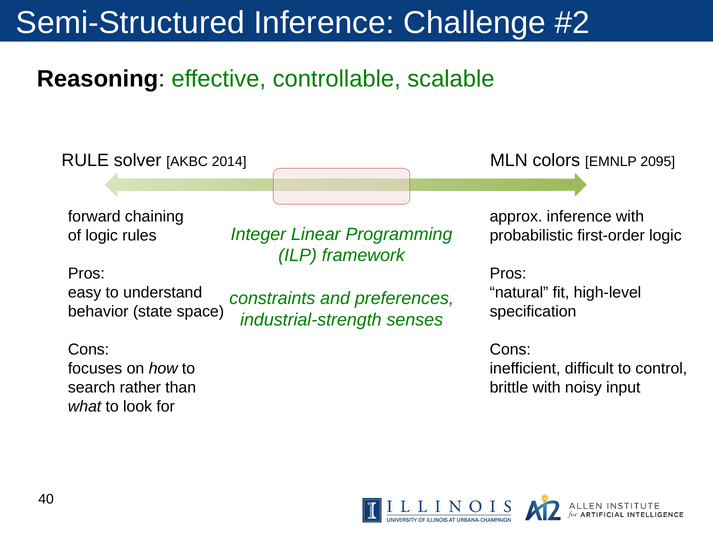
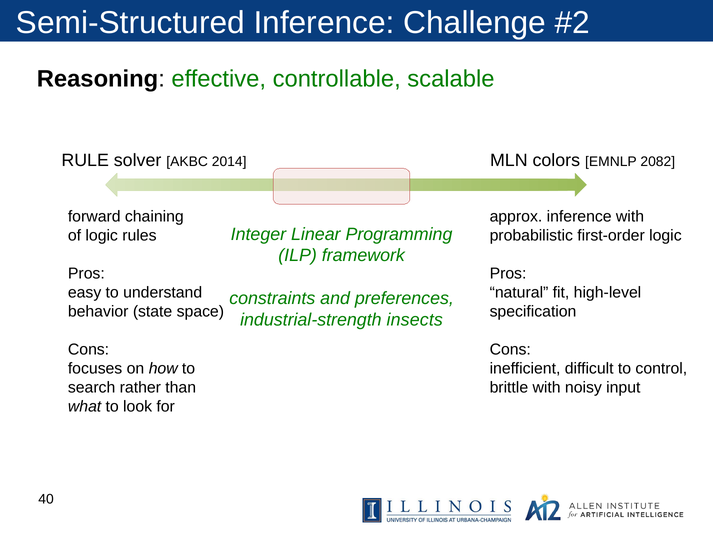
2095: 2095 -> 2082
senses: senses -> insects
